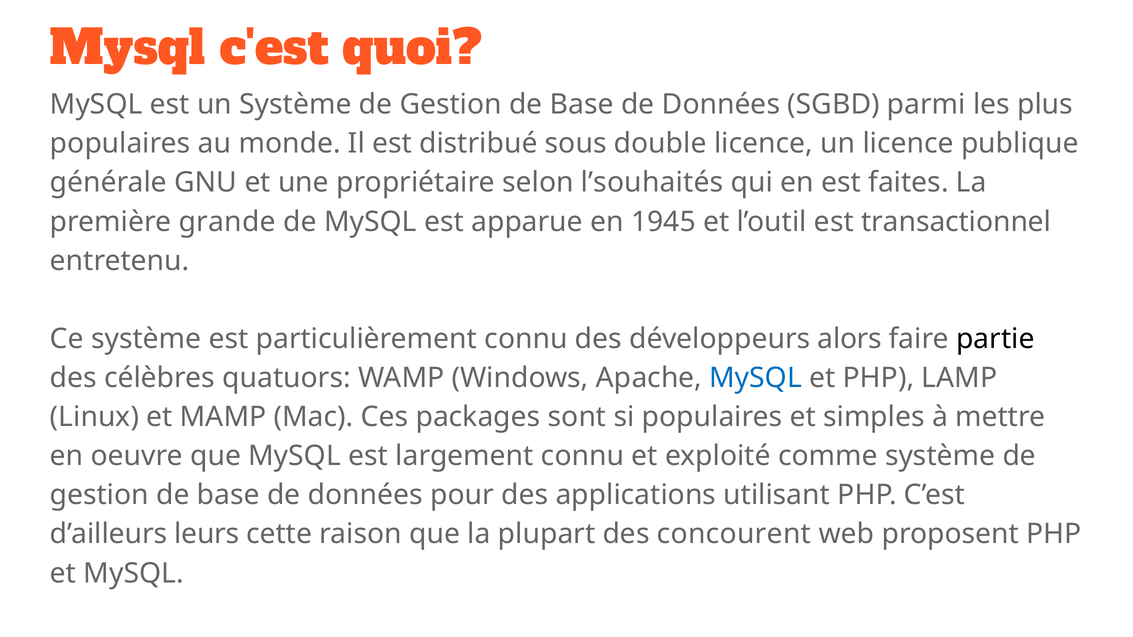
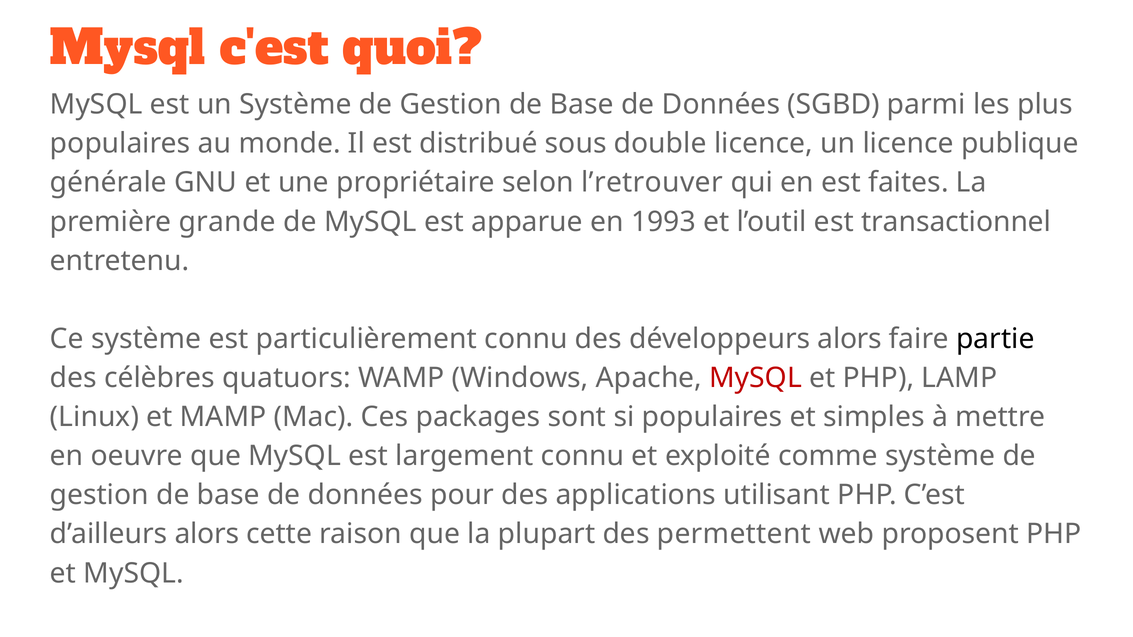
l’souhaités: l’souhaités -> l’retrouver
1945: 1945 -> 1993
MySQL at (756, 378) colour: blue -> red
d’ailleurs leurs: leurs -> alors
concourent: concourent -> permettent
